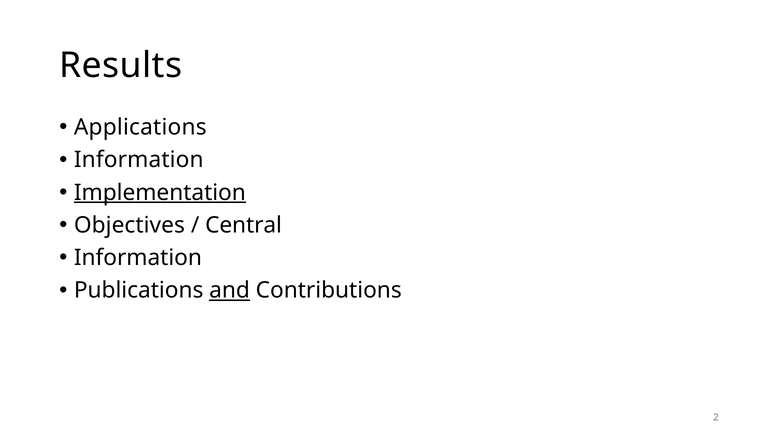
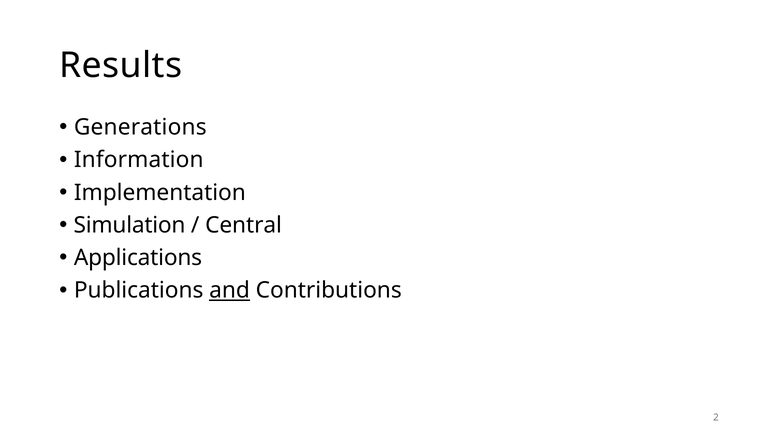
Applications: Applications -> Generations
Implementation underline: present -> none
Objectives: Objectives -> Simulation
Information at (138, 258): Information -> Applications
